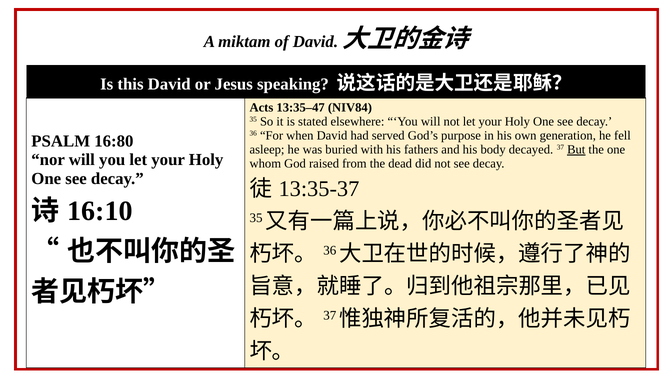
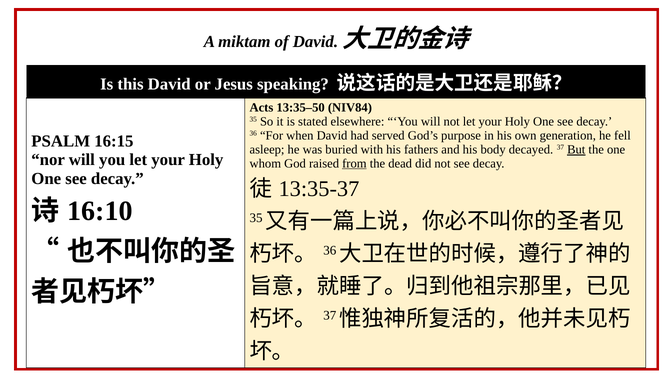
13:35–47: 13:35–47 -> 13:35–50
16:80: 16:80 -> 16:15
from underline: none -> present
